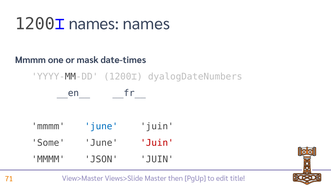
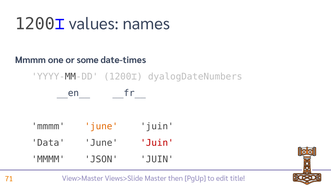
1200⌶ names: names -> values
mask: mask -> some
june at (101, 126) colour: blue -> orange
Some: Some -> Data
